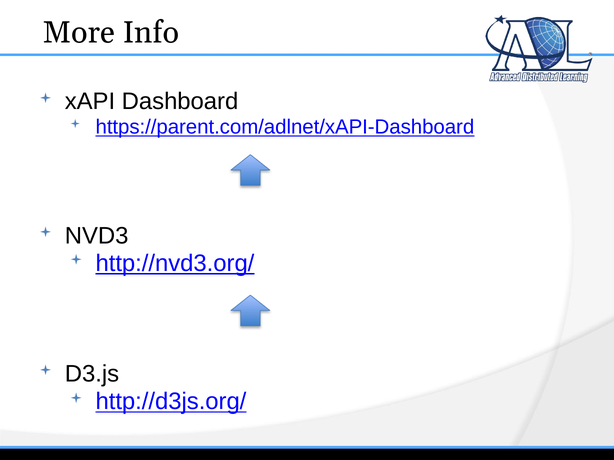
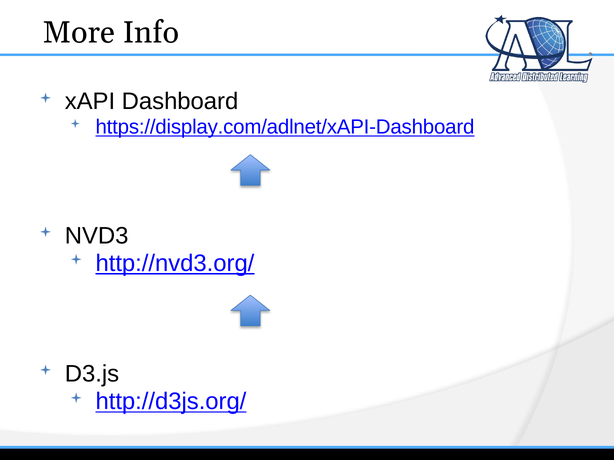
https://parent.com/adlnet/xAPI-Dashboard: https://parent.com/adlnet/xAPI-Dashboard -> https://display.com/adlnet/xAPI-Dashboard
